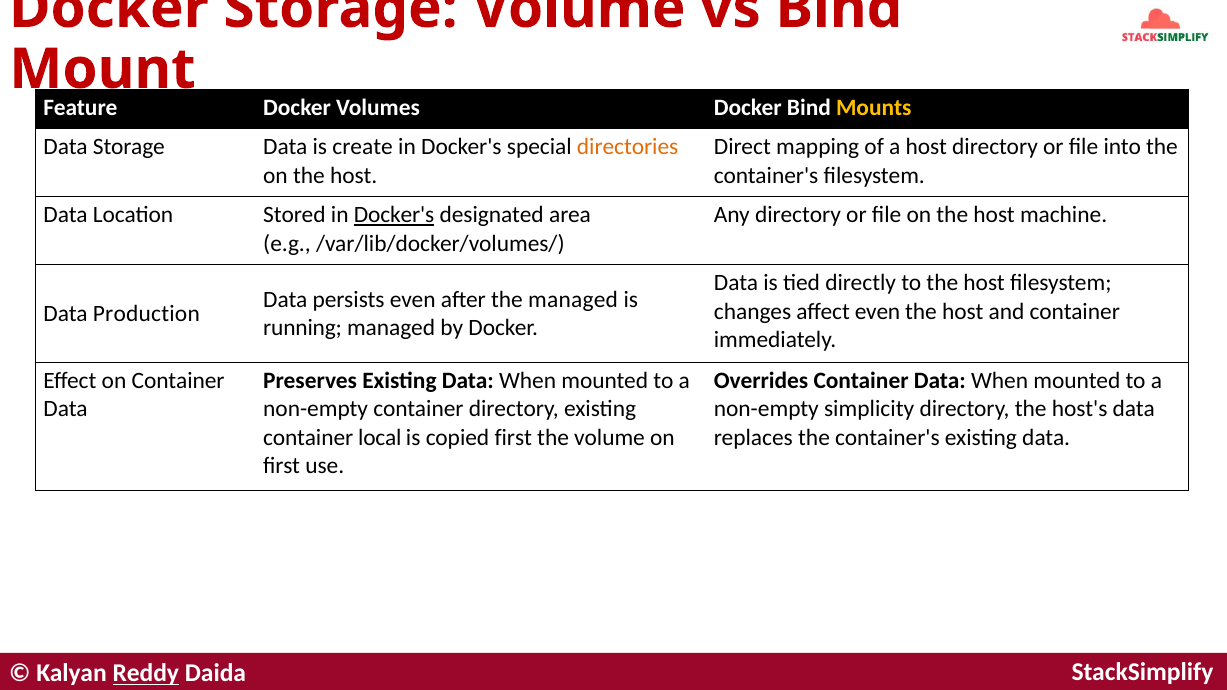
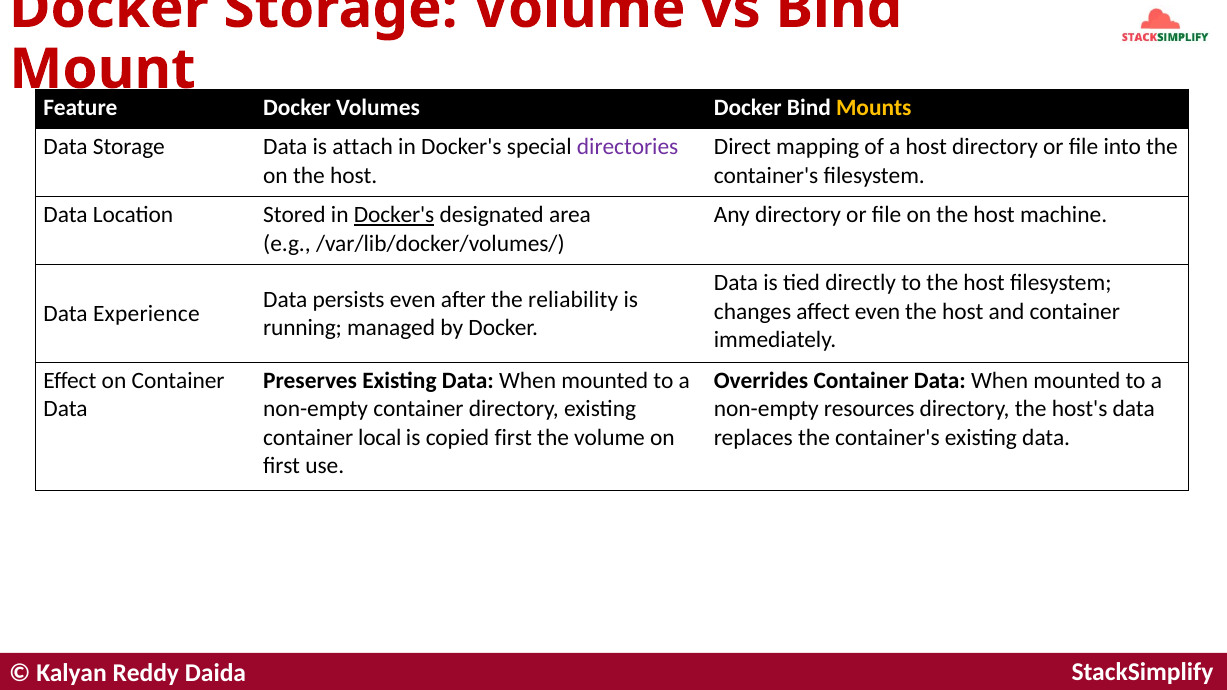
create: create -> attach
directories colour: orange -> purple
the managed: managed -> reliability
Production: Production -> Experience
simplicity: simplicity -> resources
Reddy underline: present -> none
